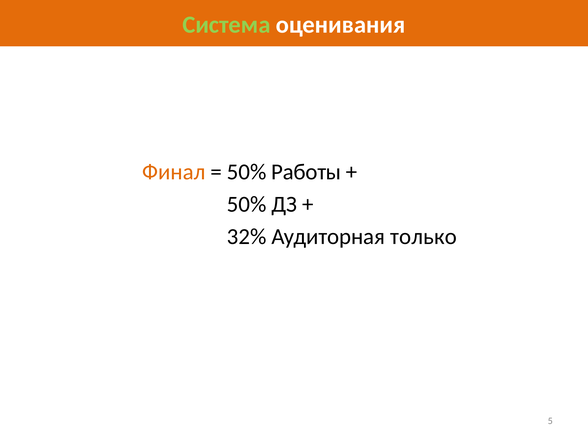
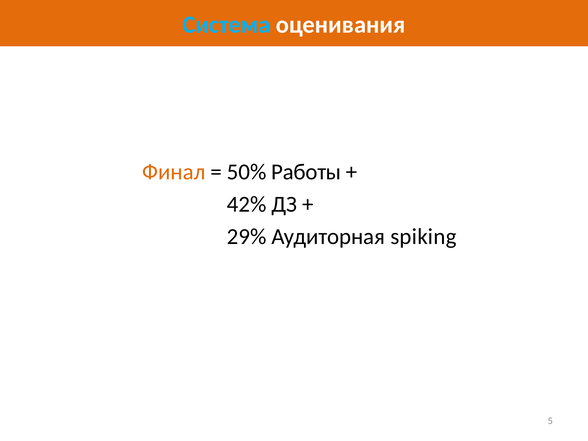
Система colour: light green -> light blue
50% at (247, 204): 50% -> 42%
32%: 32% -> 29%
только: только -> spiking
